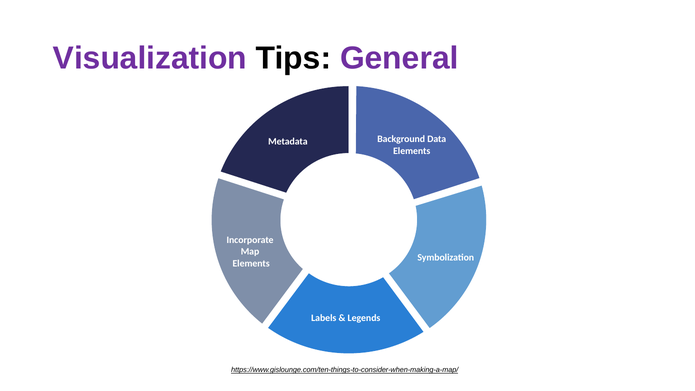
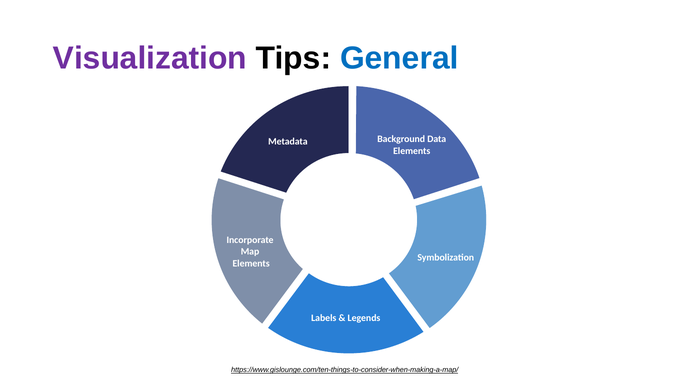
General colour: purple -> blue
